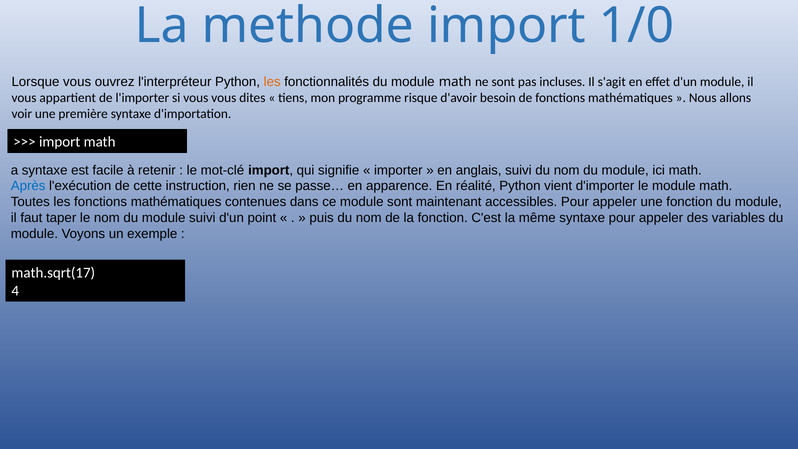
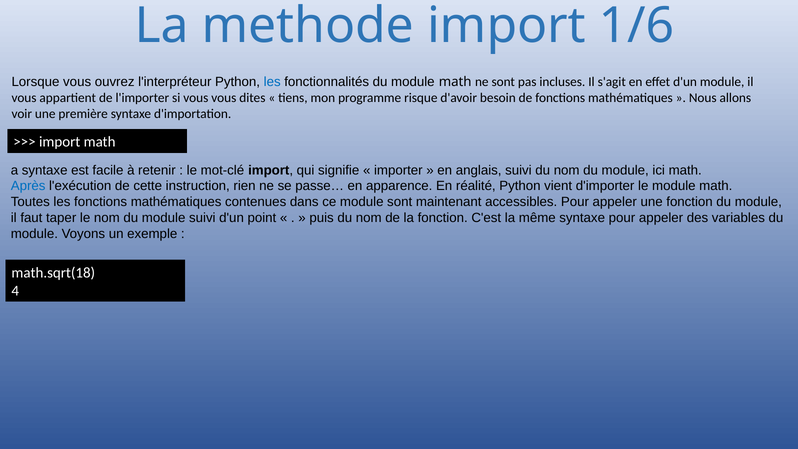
1/0: 1/0 -> 1/6
les at (272, 82) colour: orange -> blue
math.sqrt(17: math.sqrt(17 -> math.sqrt(18
